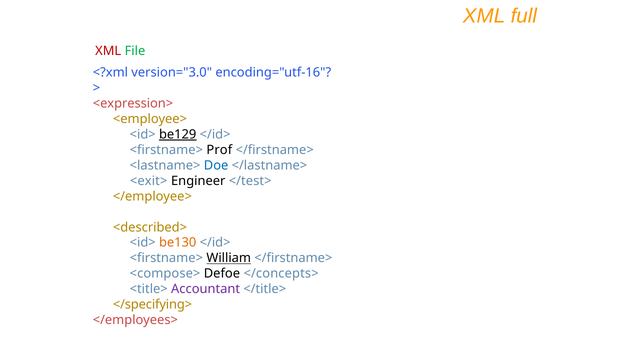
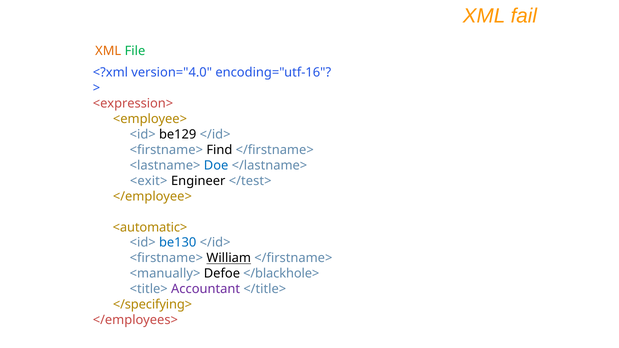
full: full -> fail
XML at (108, 51) colour: red -> orange
version="3.0: version="3.0 -> version="4.0
be129 underline: present -> none
Prof: Prof -> Find
<described>: <described> -> <automatic>
be130 colour: orange -> blue
<compose>: <compose> -> <manually>
</concepts>: </concepts> -> </blackhole>
